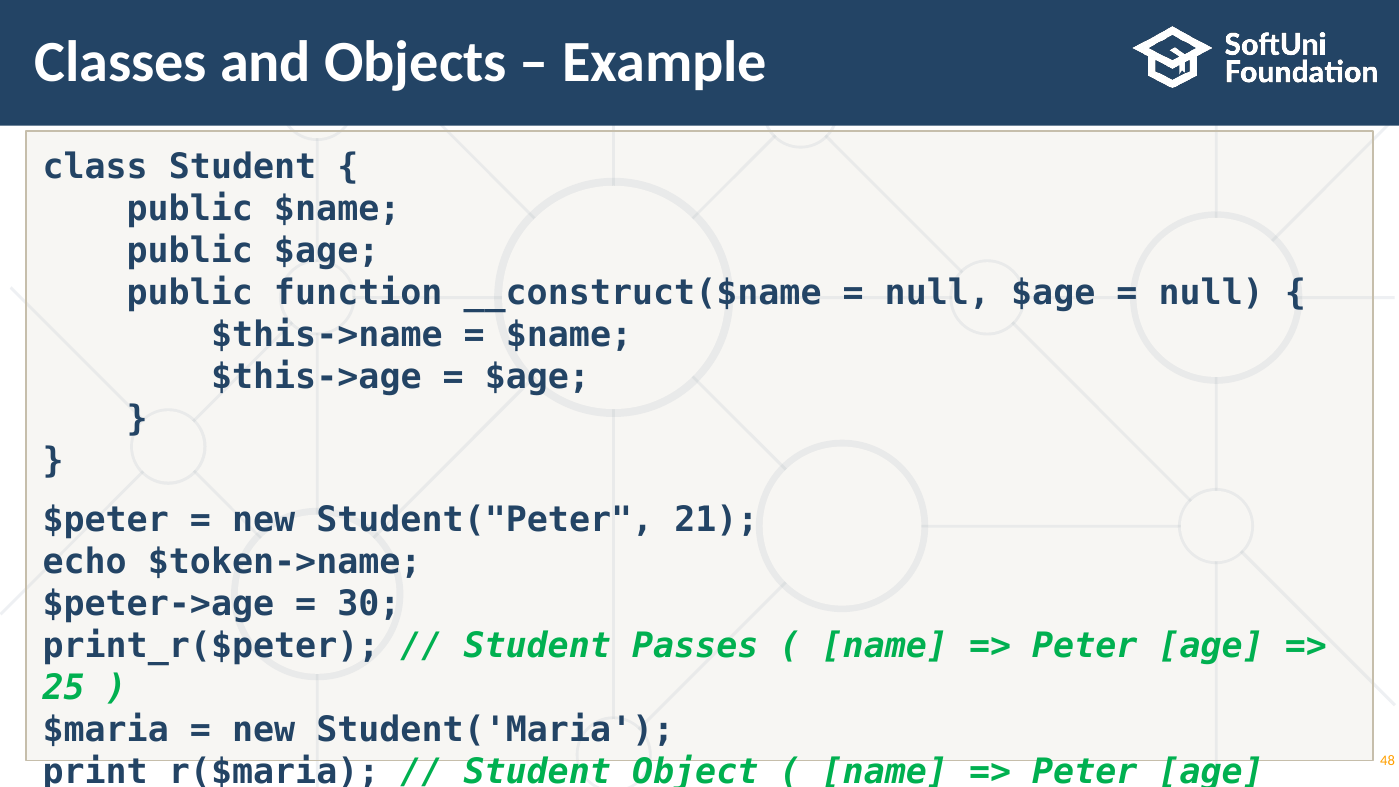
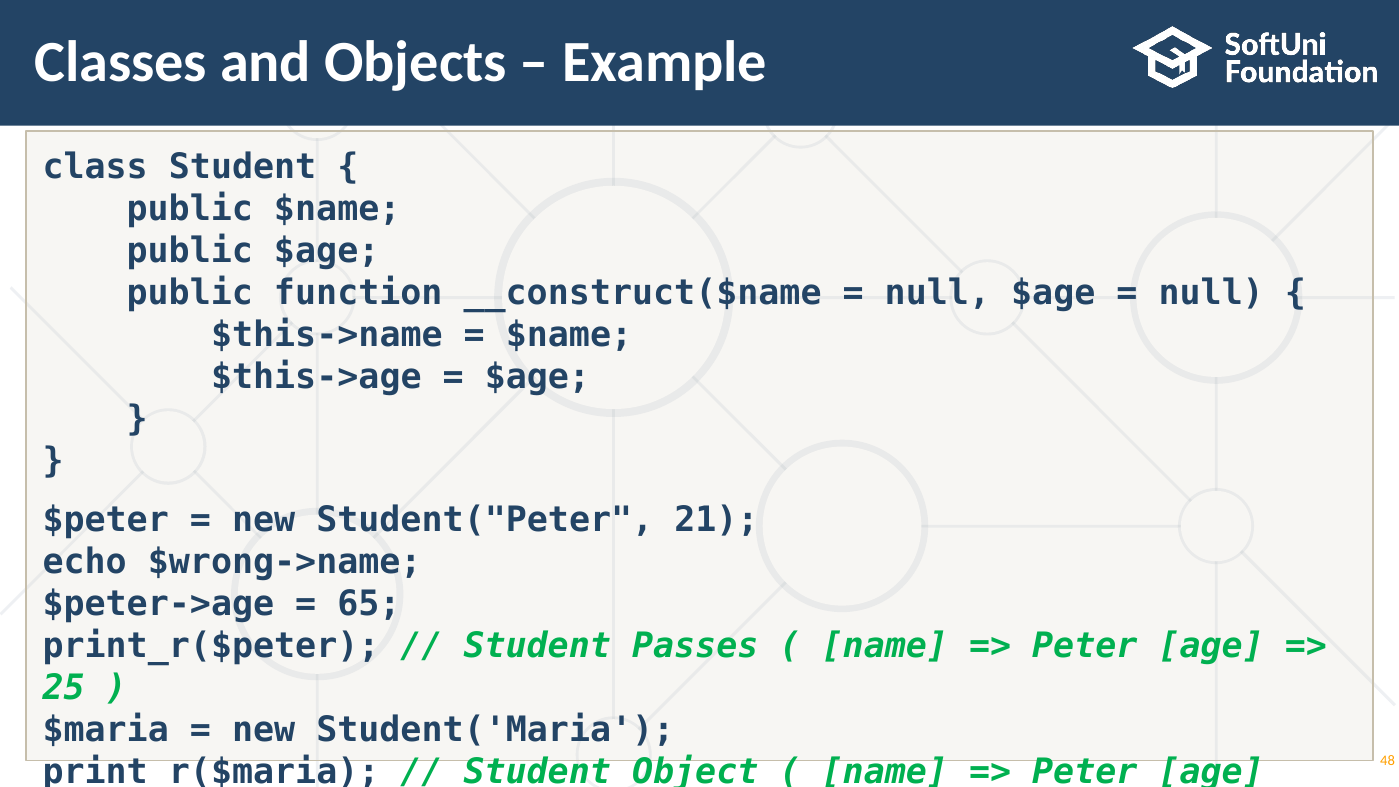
$token->name: $token->name -> $wrong->name
30: 30 -> 65
